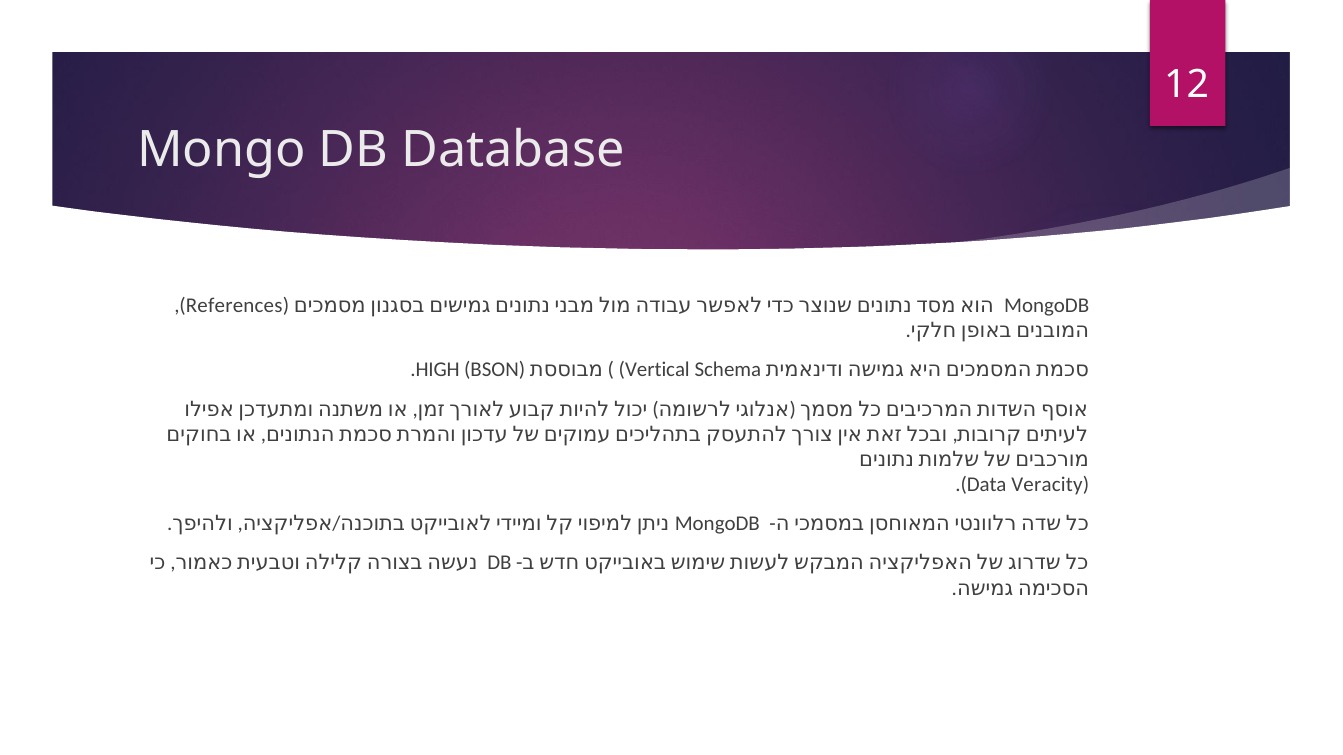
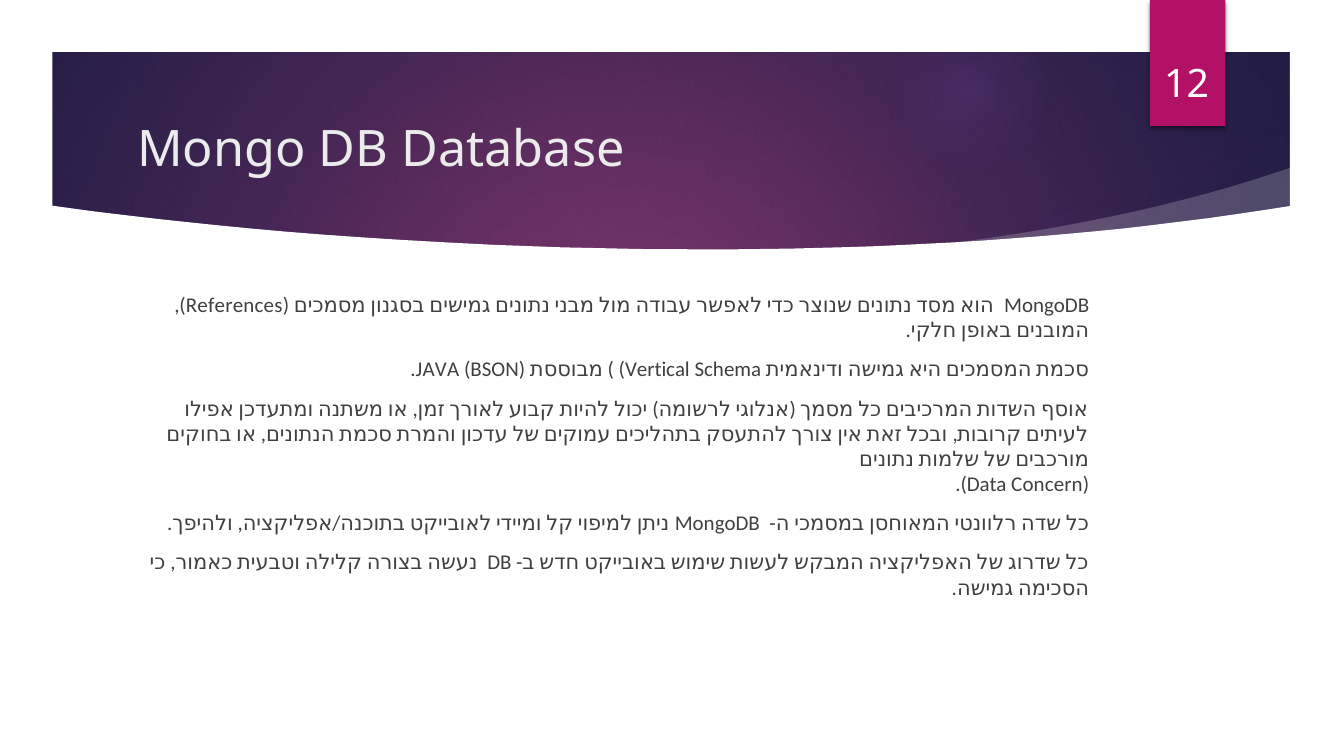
HIGH: HIGH -> JAVA
Veracity: Veracity -> Concern
